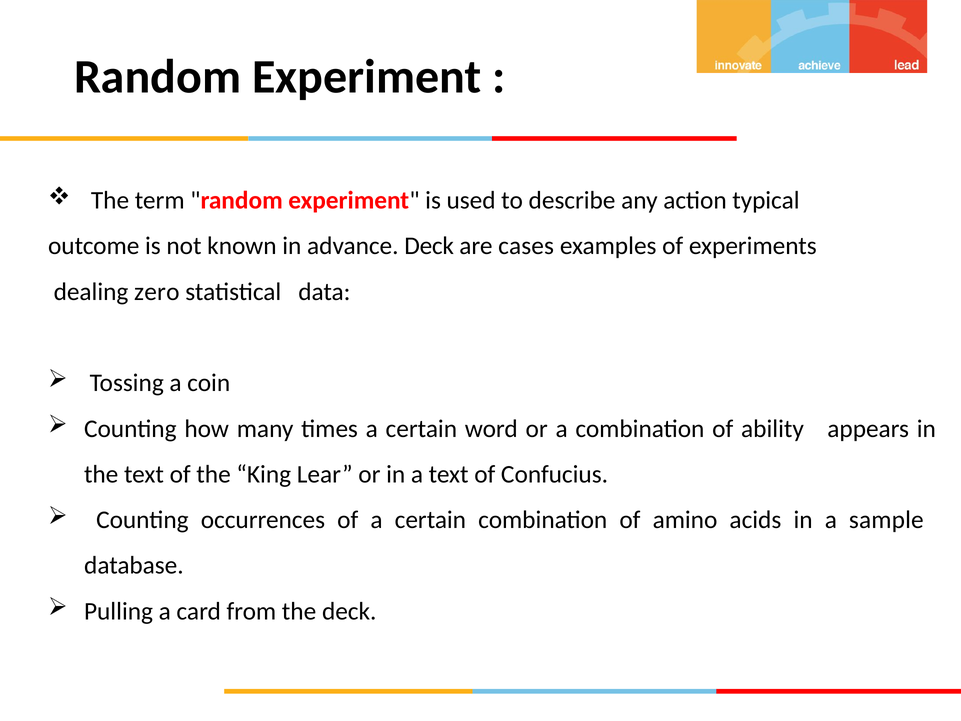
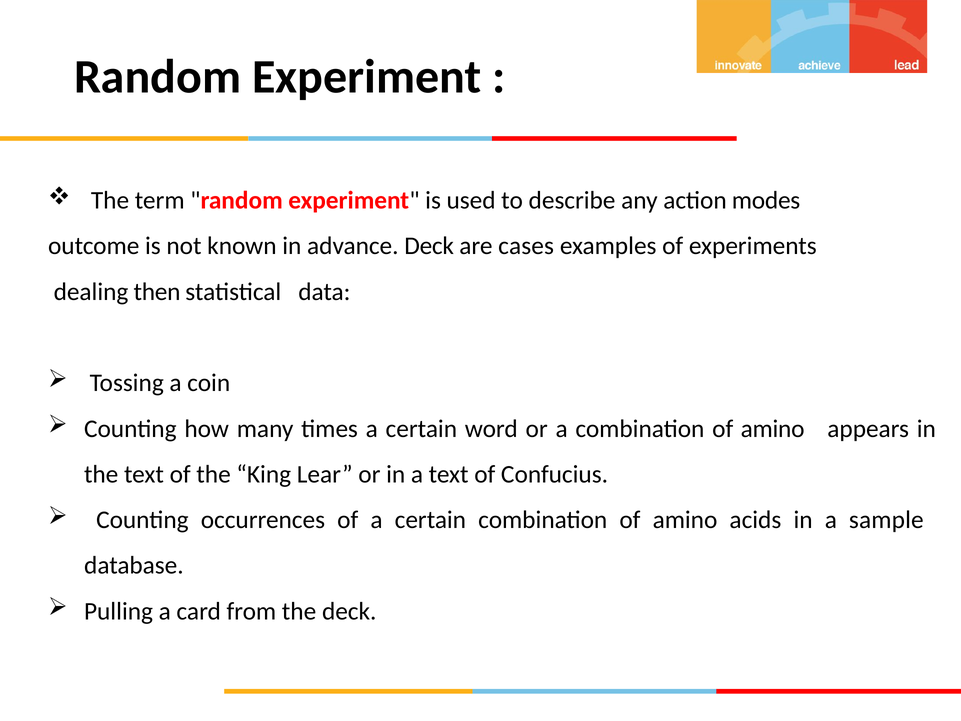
typical: typical -> modes
zero: zero -> then
a combination of ability: ability -> amino
